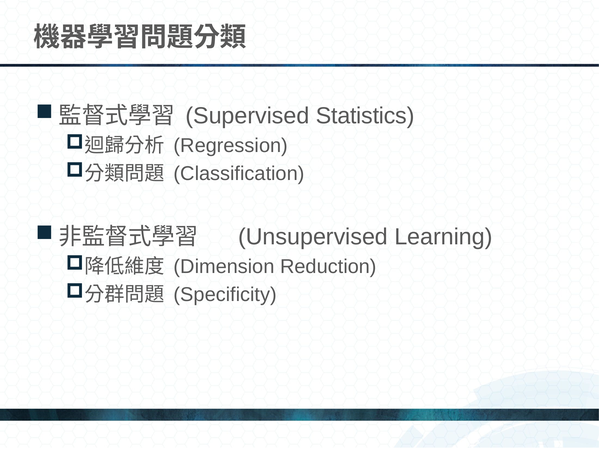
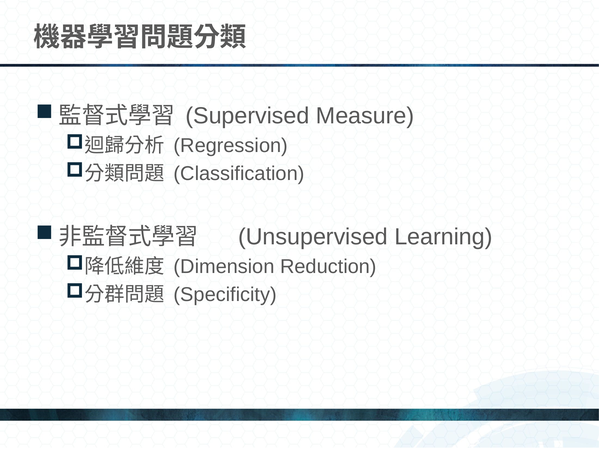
Statistics: Statistics -> Measure
